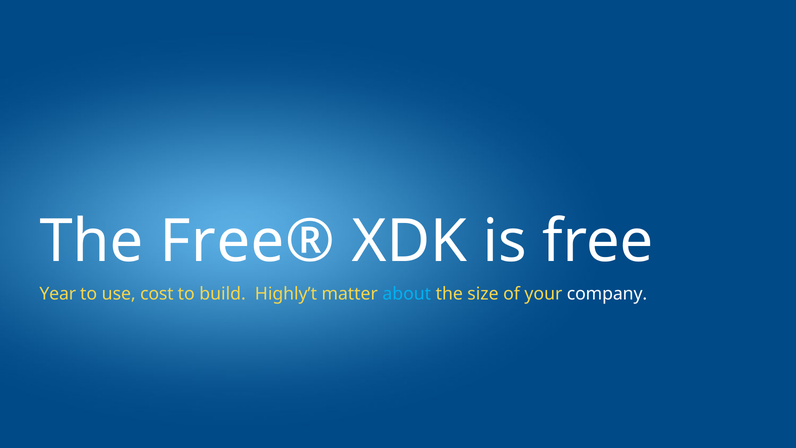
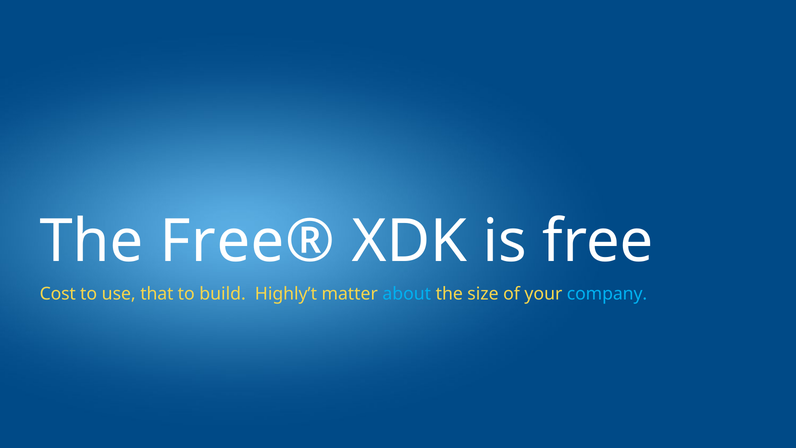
Year: Year -> Cost
cost: cost -> that
company colour: white -> light blue
